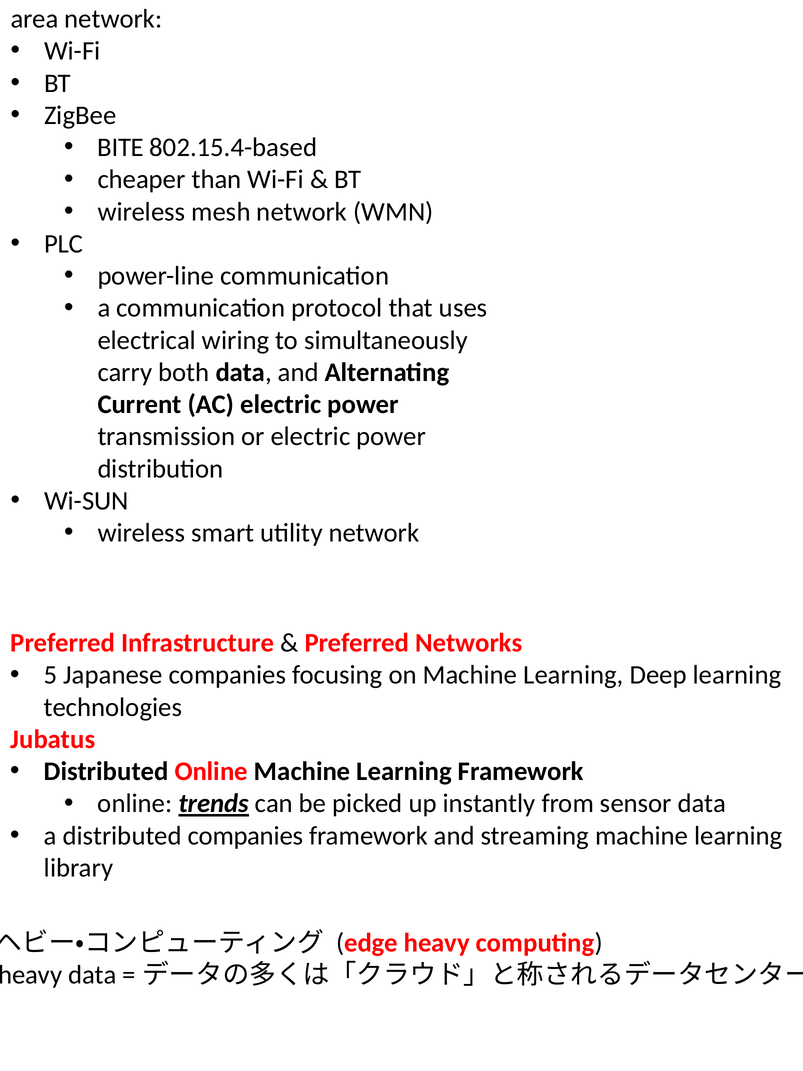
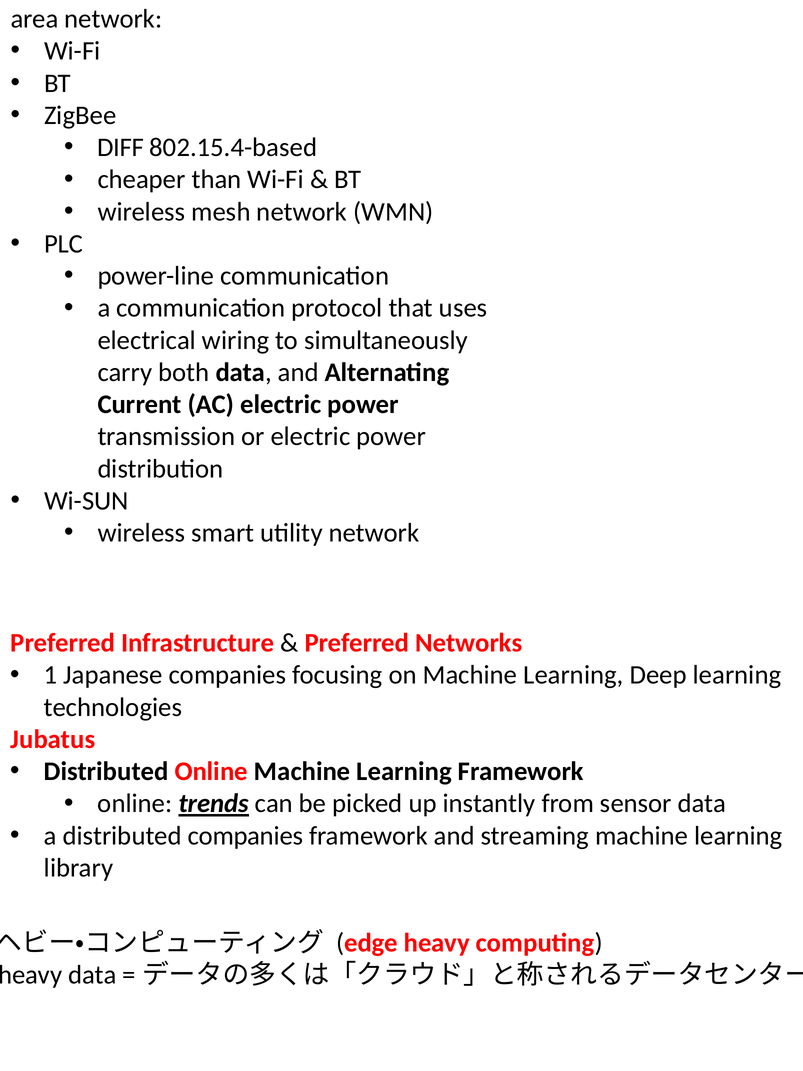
BITE: BITE -> DIFF
5: 5 -> 1
